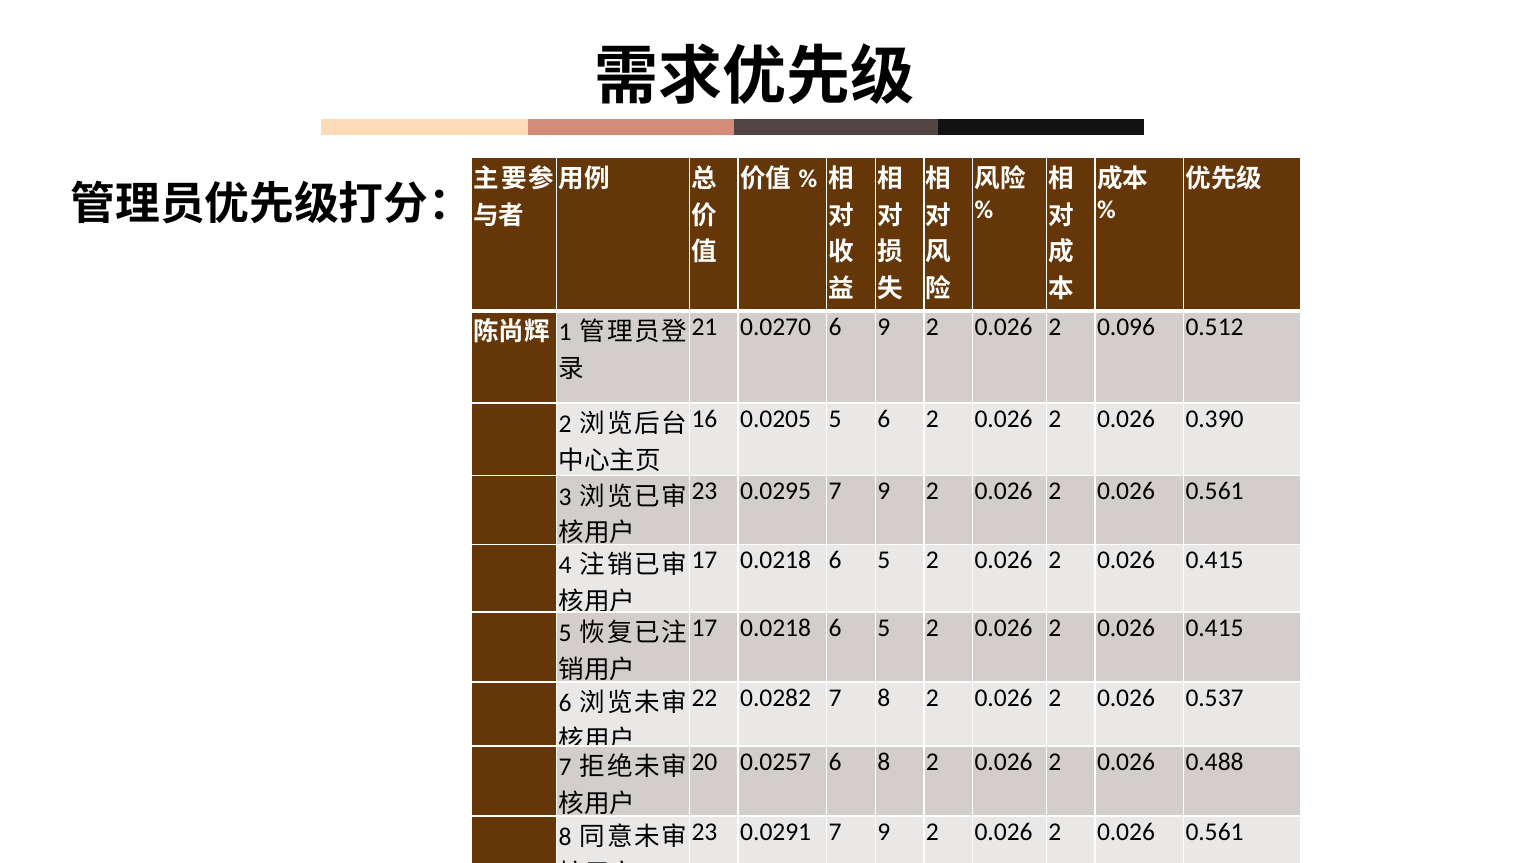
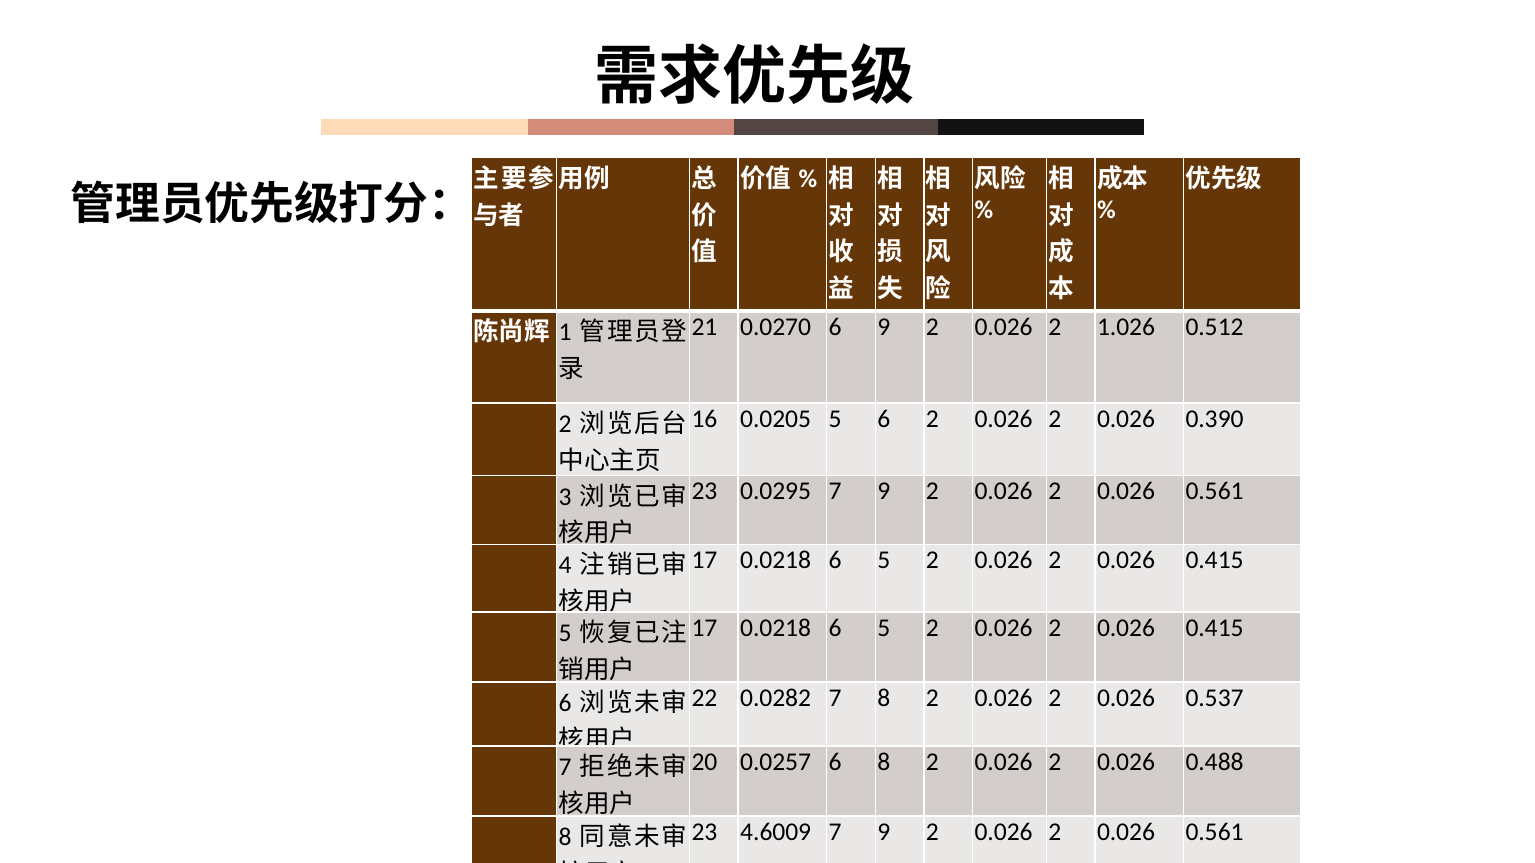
0.096: 0.096 -> 1.026
0.0291: 0.0291 -> 4.6009
